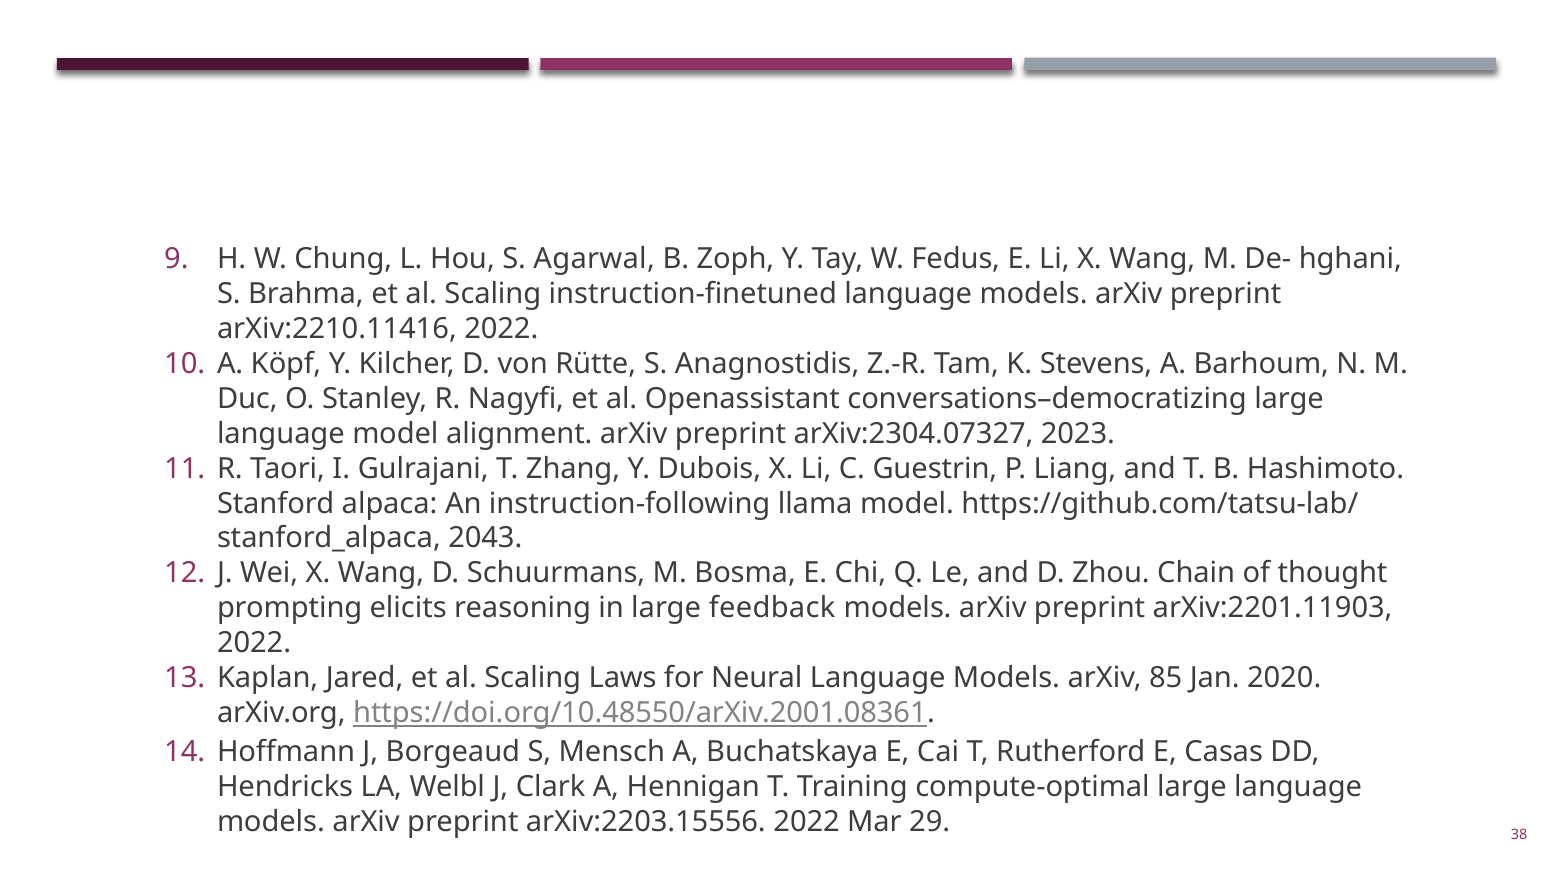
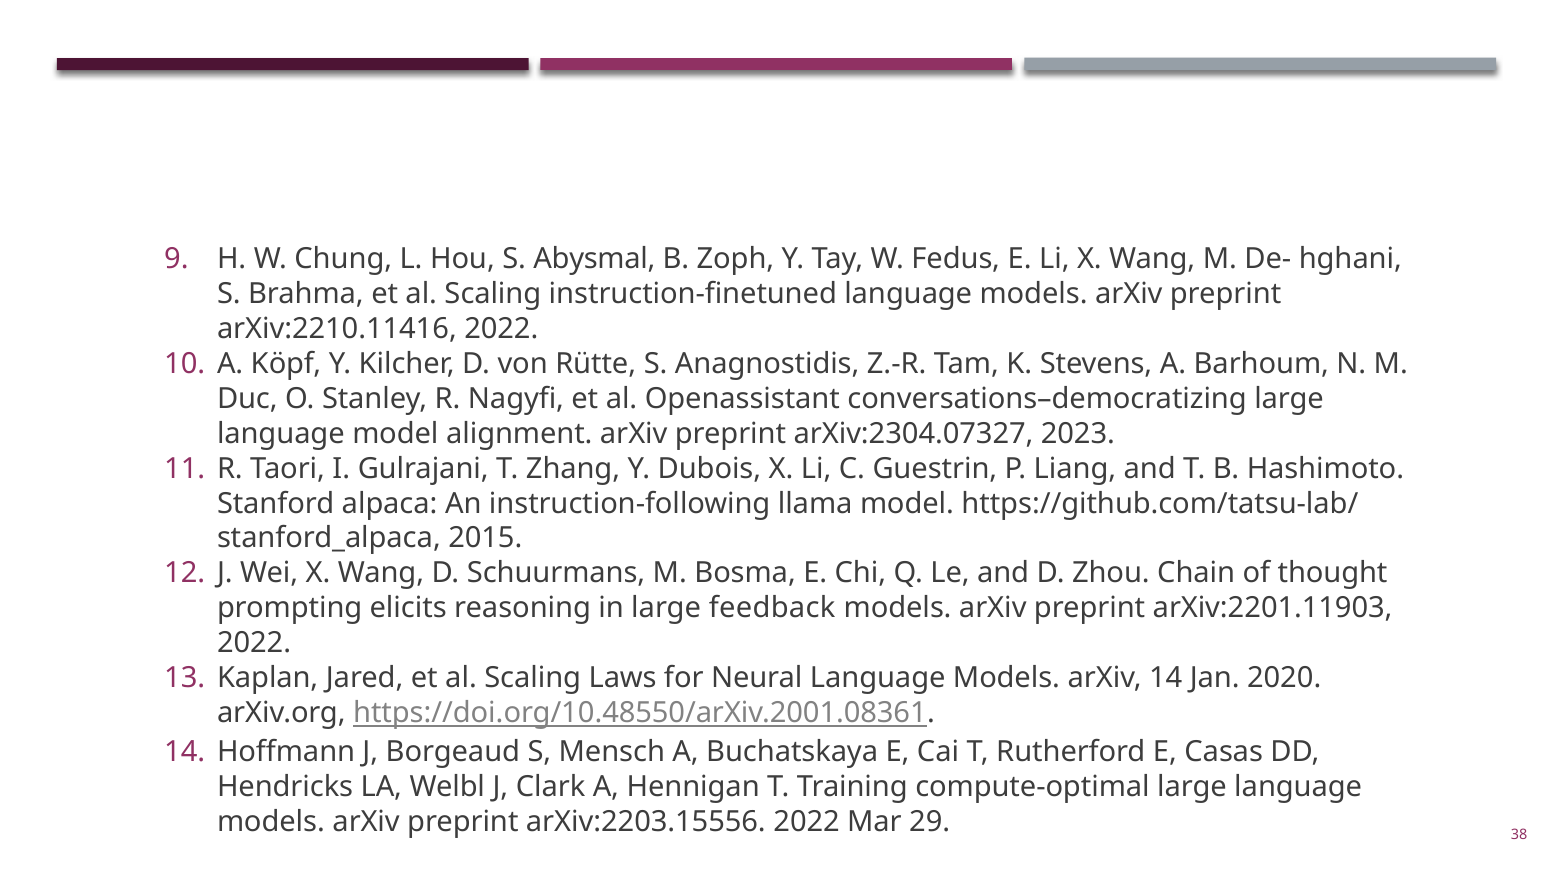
Agarwal: Agarwal -> Abysmal
2043: 2043 -> 2015
arXiv 85: 85 -> 14
